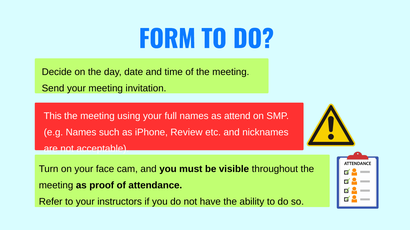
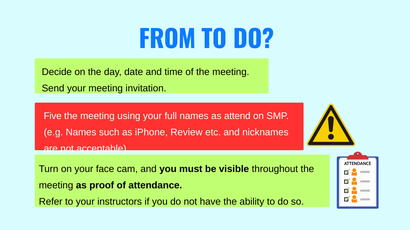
FORM: FORM -> FROM
This: This -> Five
